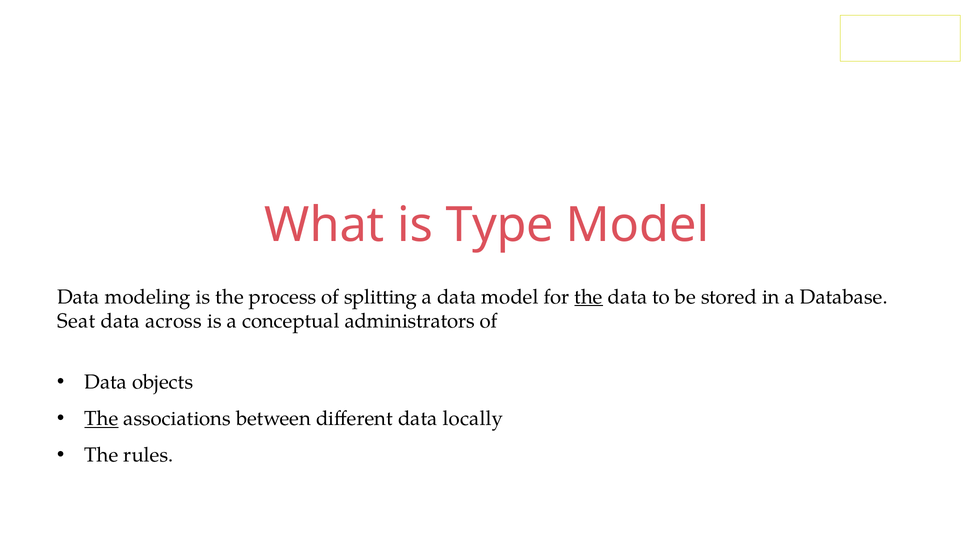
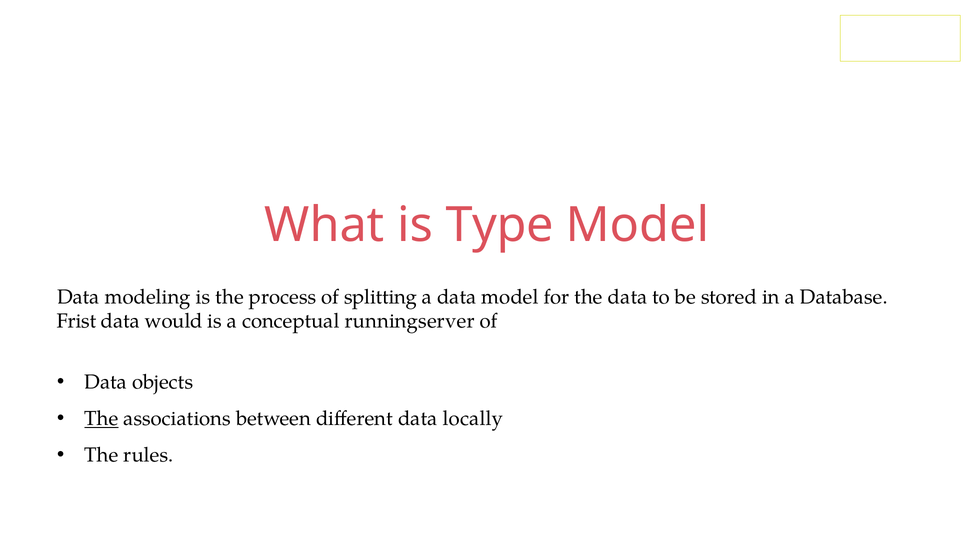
the at (589, 297) underline: present -> none
Seat: Seat -> Frist
across: across -> would
administrators: administrators -> runningserver
